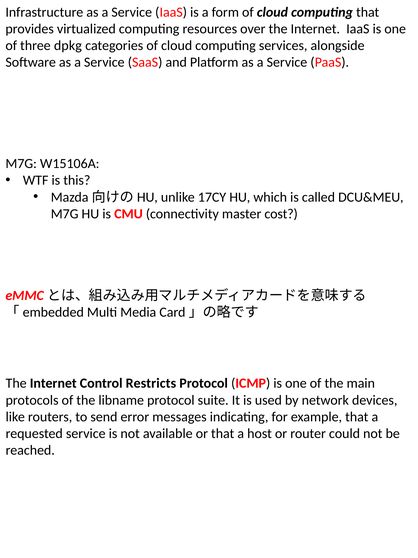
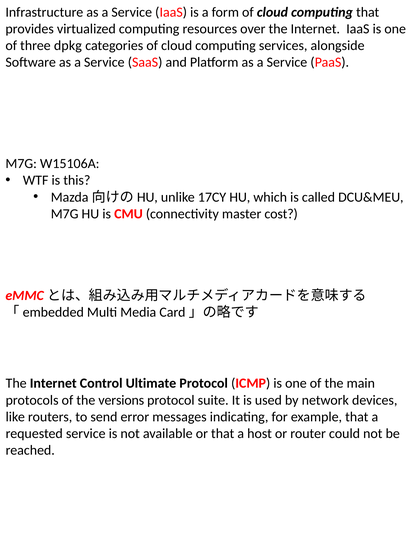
Restricts: Restricts -> Ultimate
libname: libname -> versions
